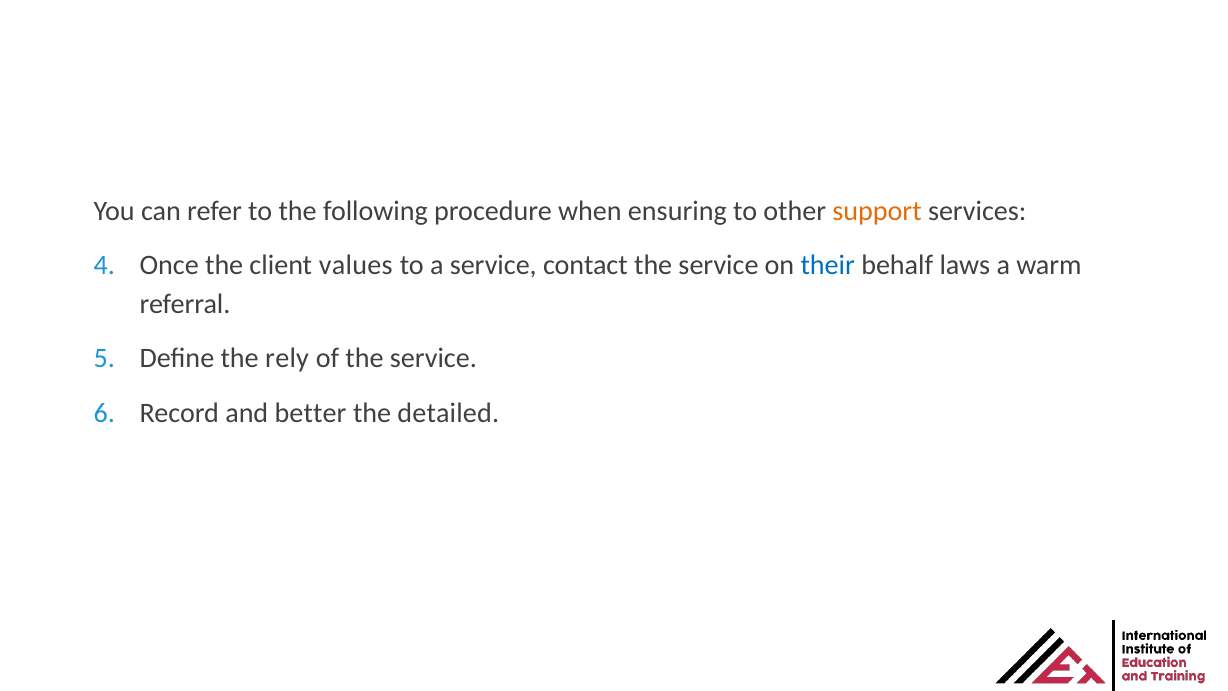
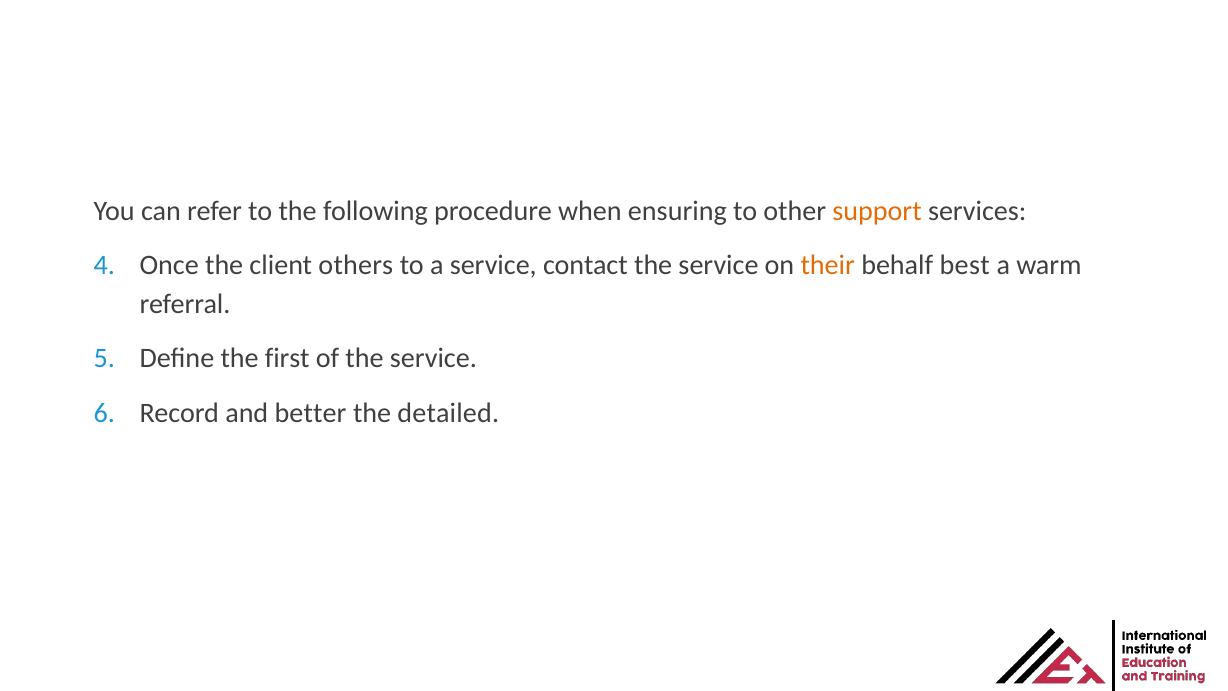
values: values -> others
their colour: blue -> orange
laws: laws -> best
rely: rely -> first
